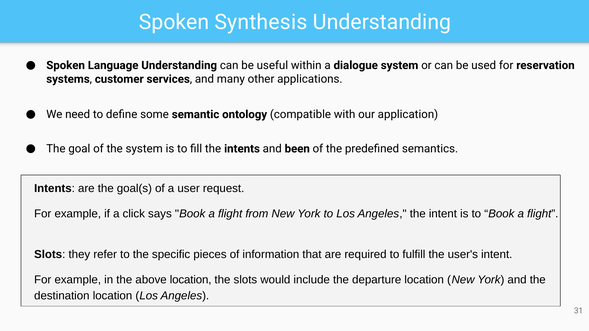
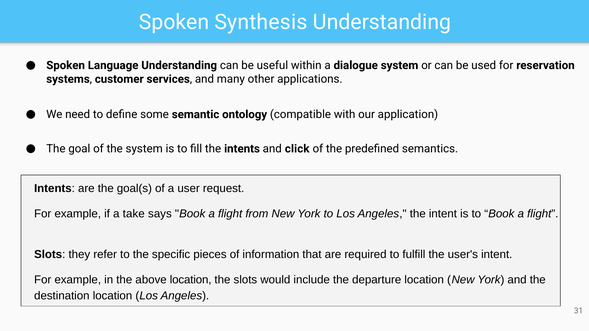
been: been -> click
click: click -> take
